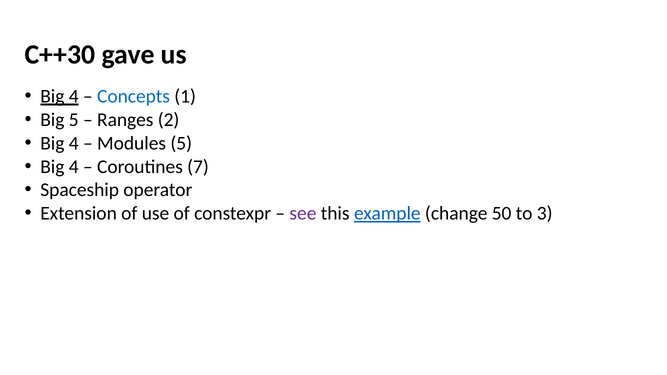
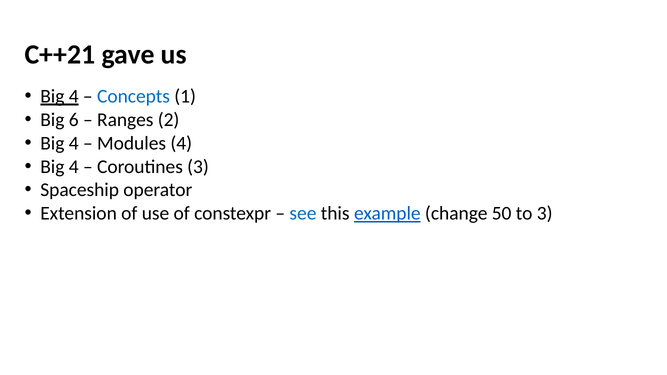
C++30: C++30 -> C++21
Big 5: 5 -> 6
Modules 5: 5 -> 4
Coroutines 7: 7 -> 3
see colour: purple -> blue
